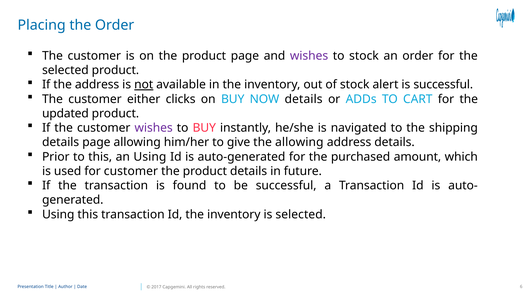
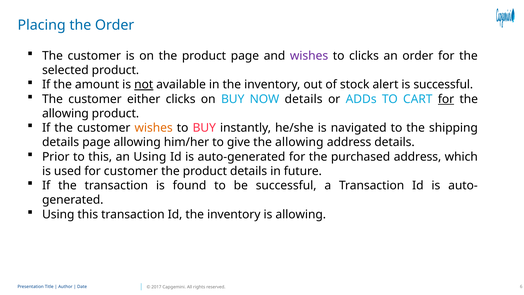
to stock: stock -> clicks
the address: address -> amount
for at (446, 99) underline: none -> present
updated at (65, 113): updated -> allowing
wishes at (154, 128) colour: purple -> orange
purchased amount: amount -> address
is selected: selected -> allowing
